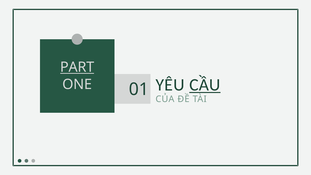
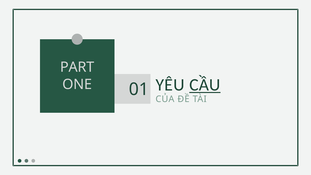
PART underline: present -> none
